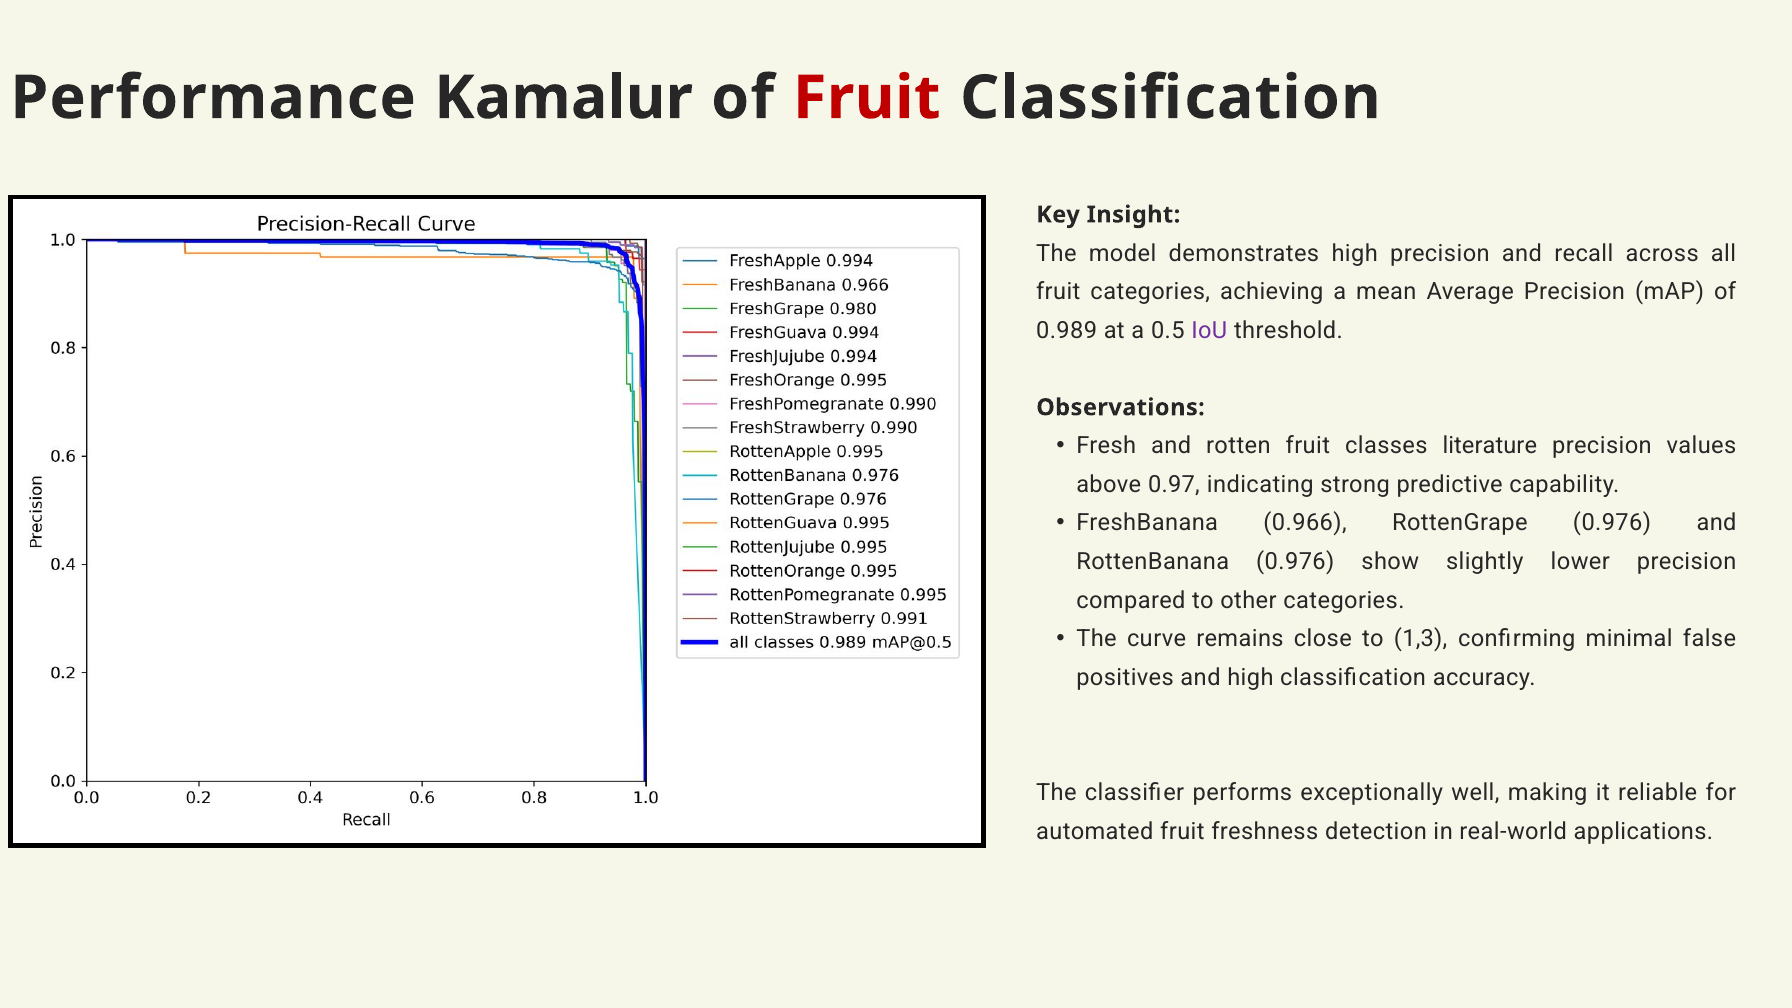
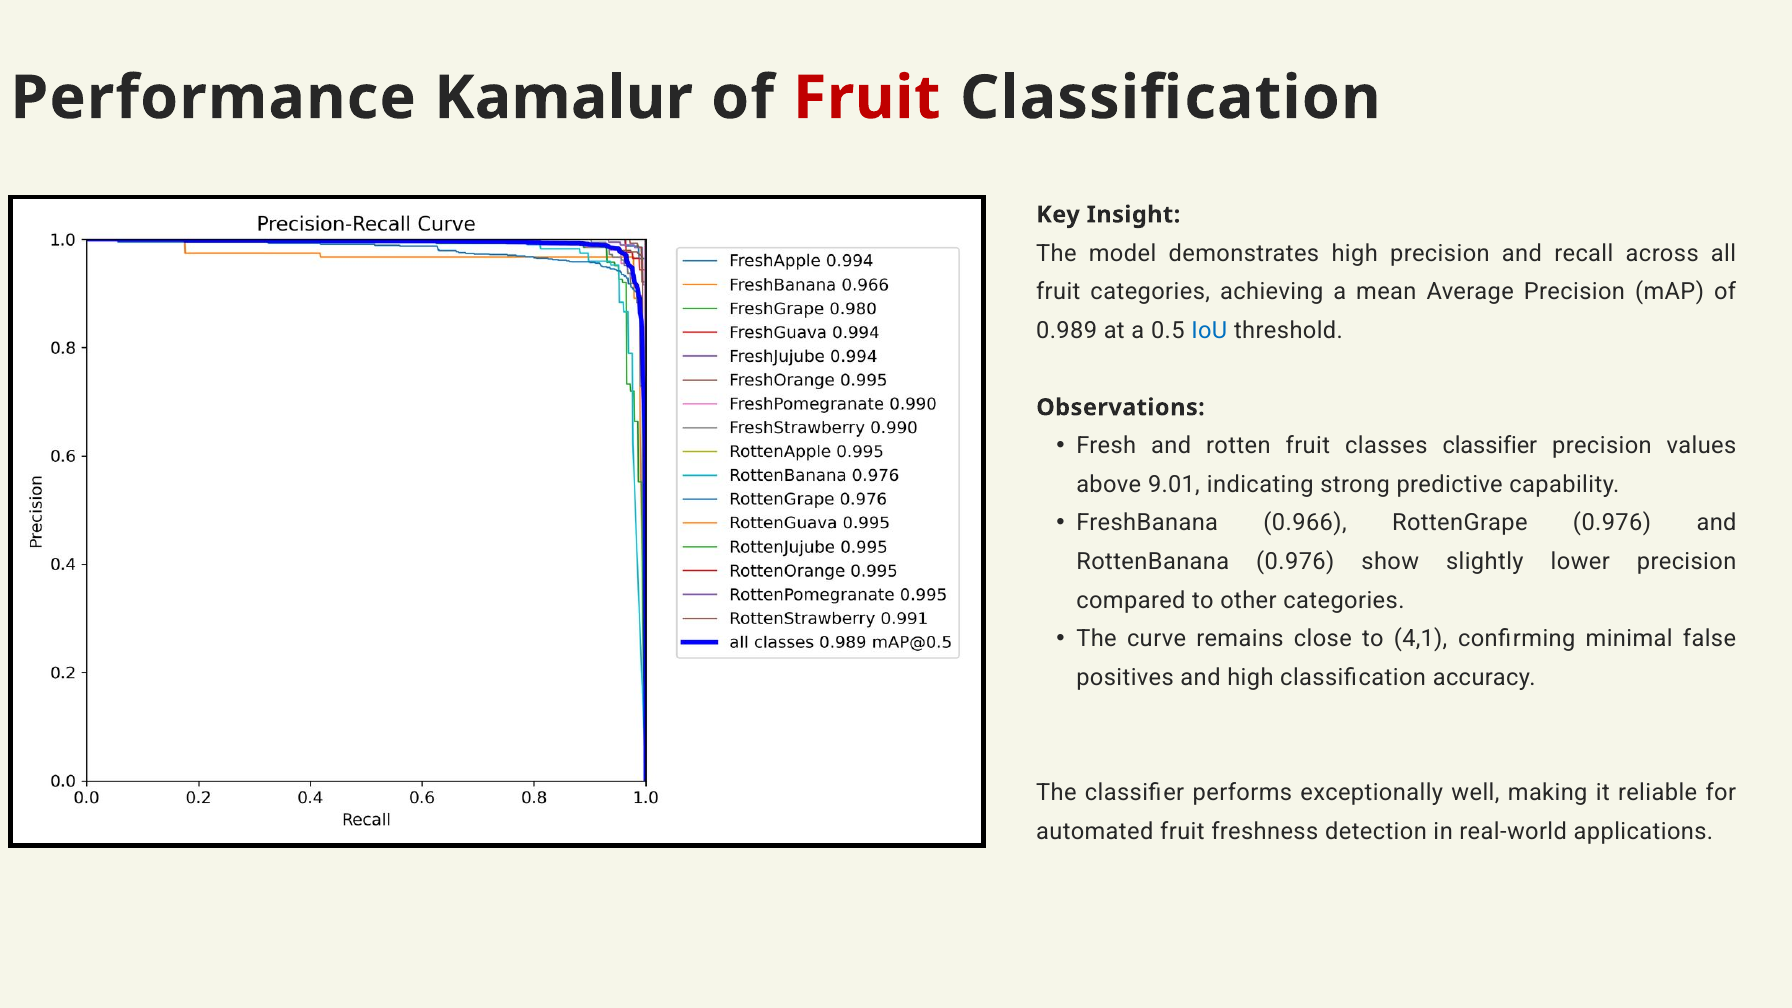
IoU colour: purple -> blue
classes literature: literature -> classifier
0.97: 0.97 -> 9.01
1,3: 1,3 -> 4,1
